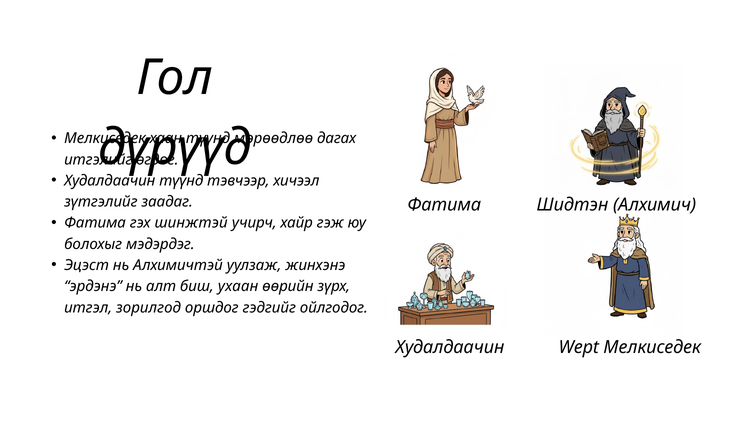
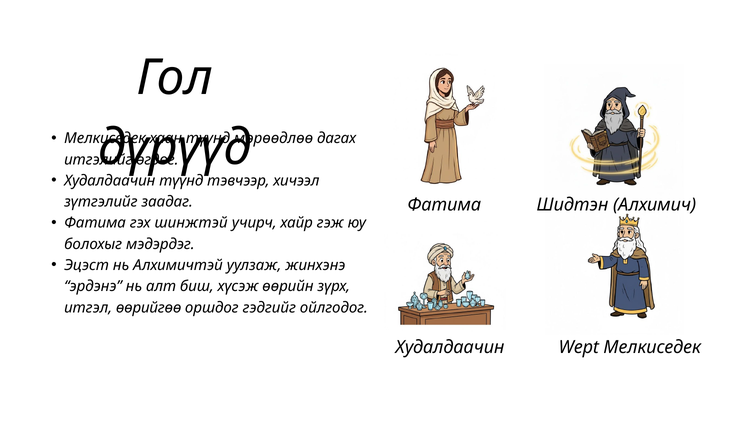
ухаан: ухаан -> хүсэж
зорилгод: зорилгод -> өөрийгөө
